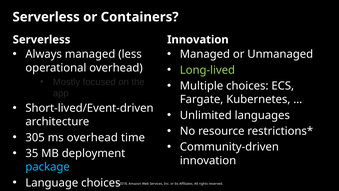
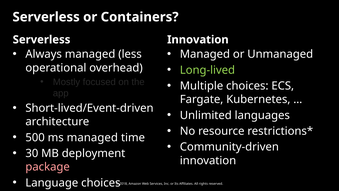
305: 305 -> 500
ms overhead: overhead -> managed
35: 35 -> 30
package colour: light blue -> pink
